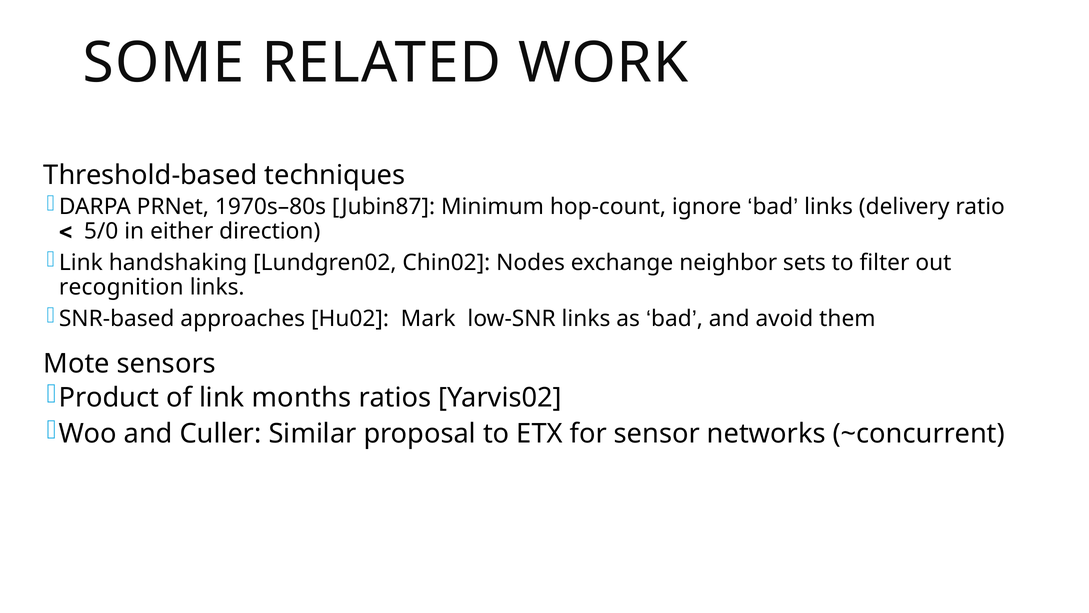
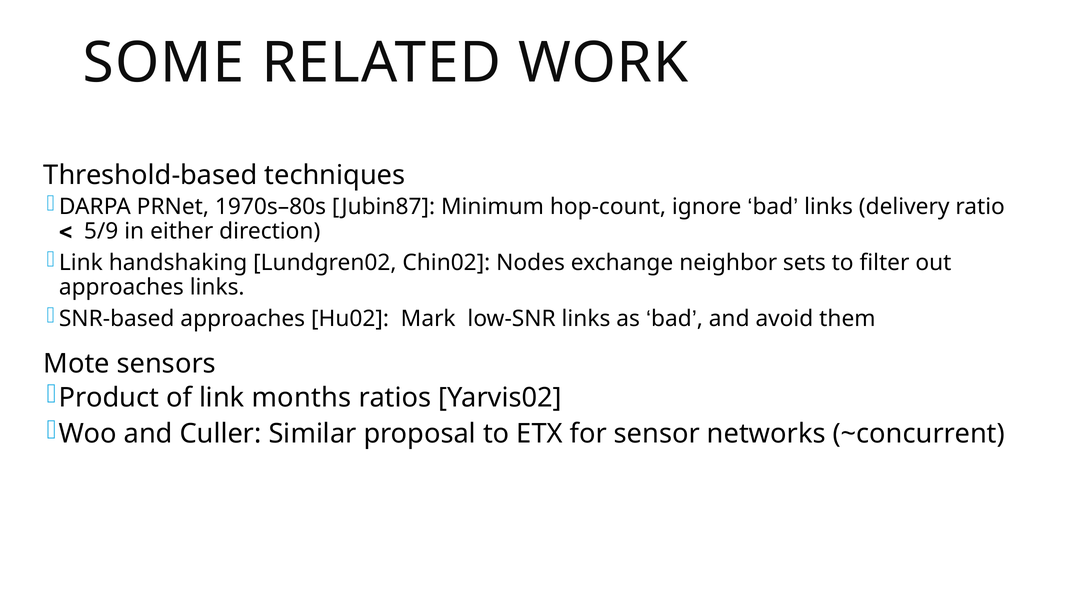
5/0: 5/0 -> 5/9
recognition at (121, 287): recognition -> approaches
